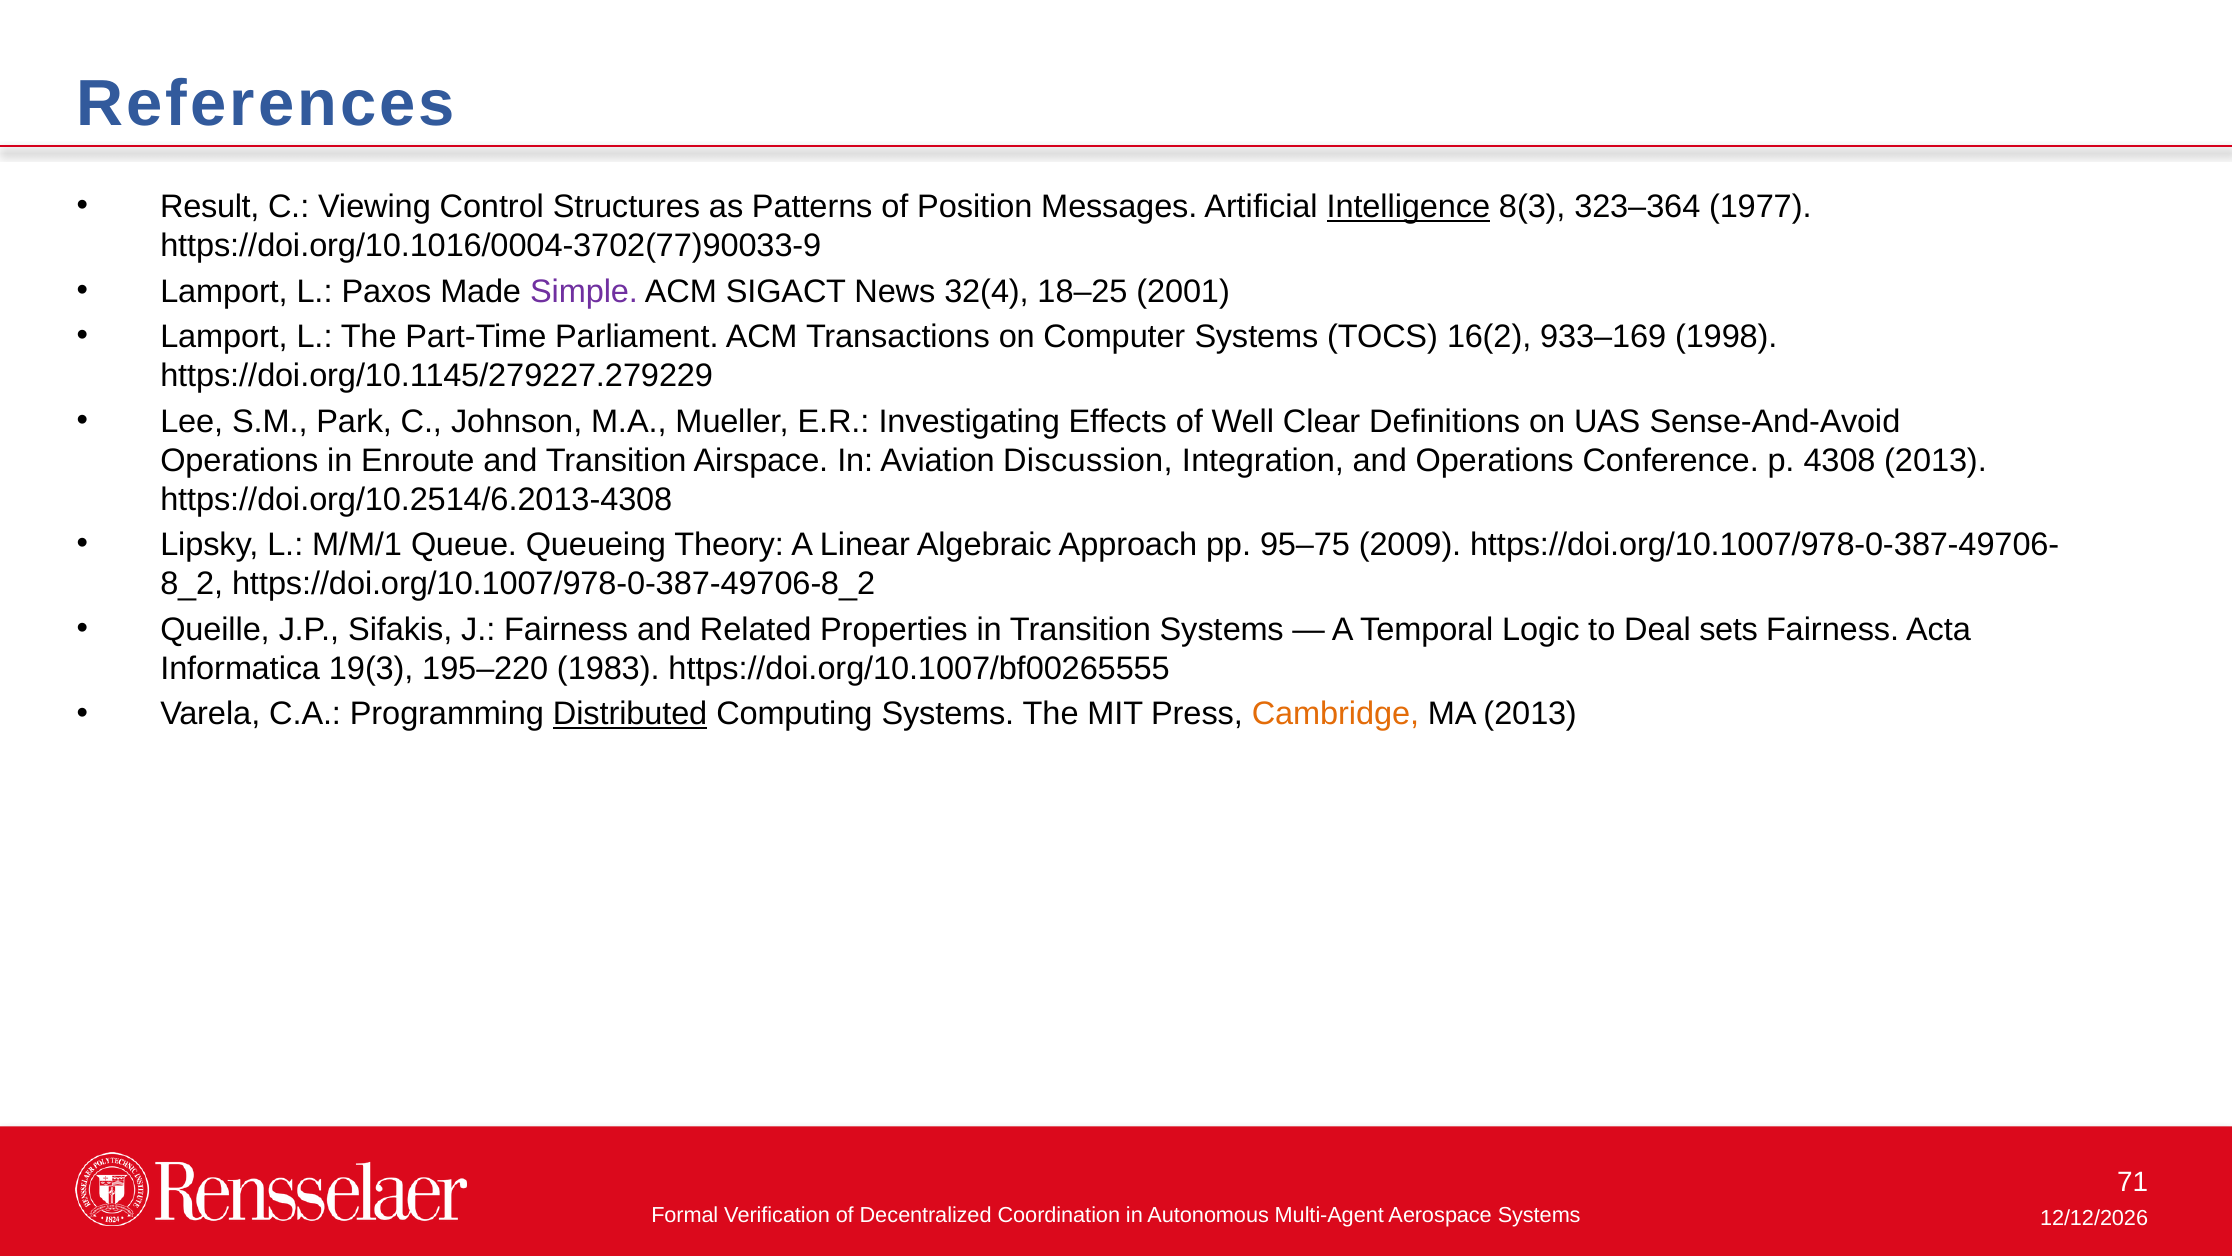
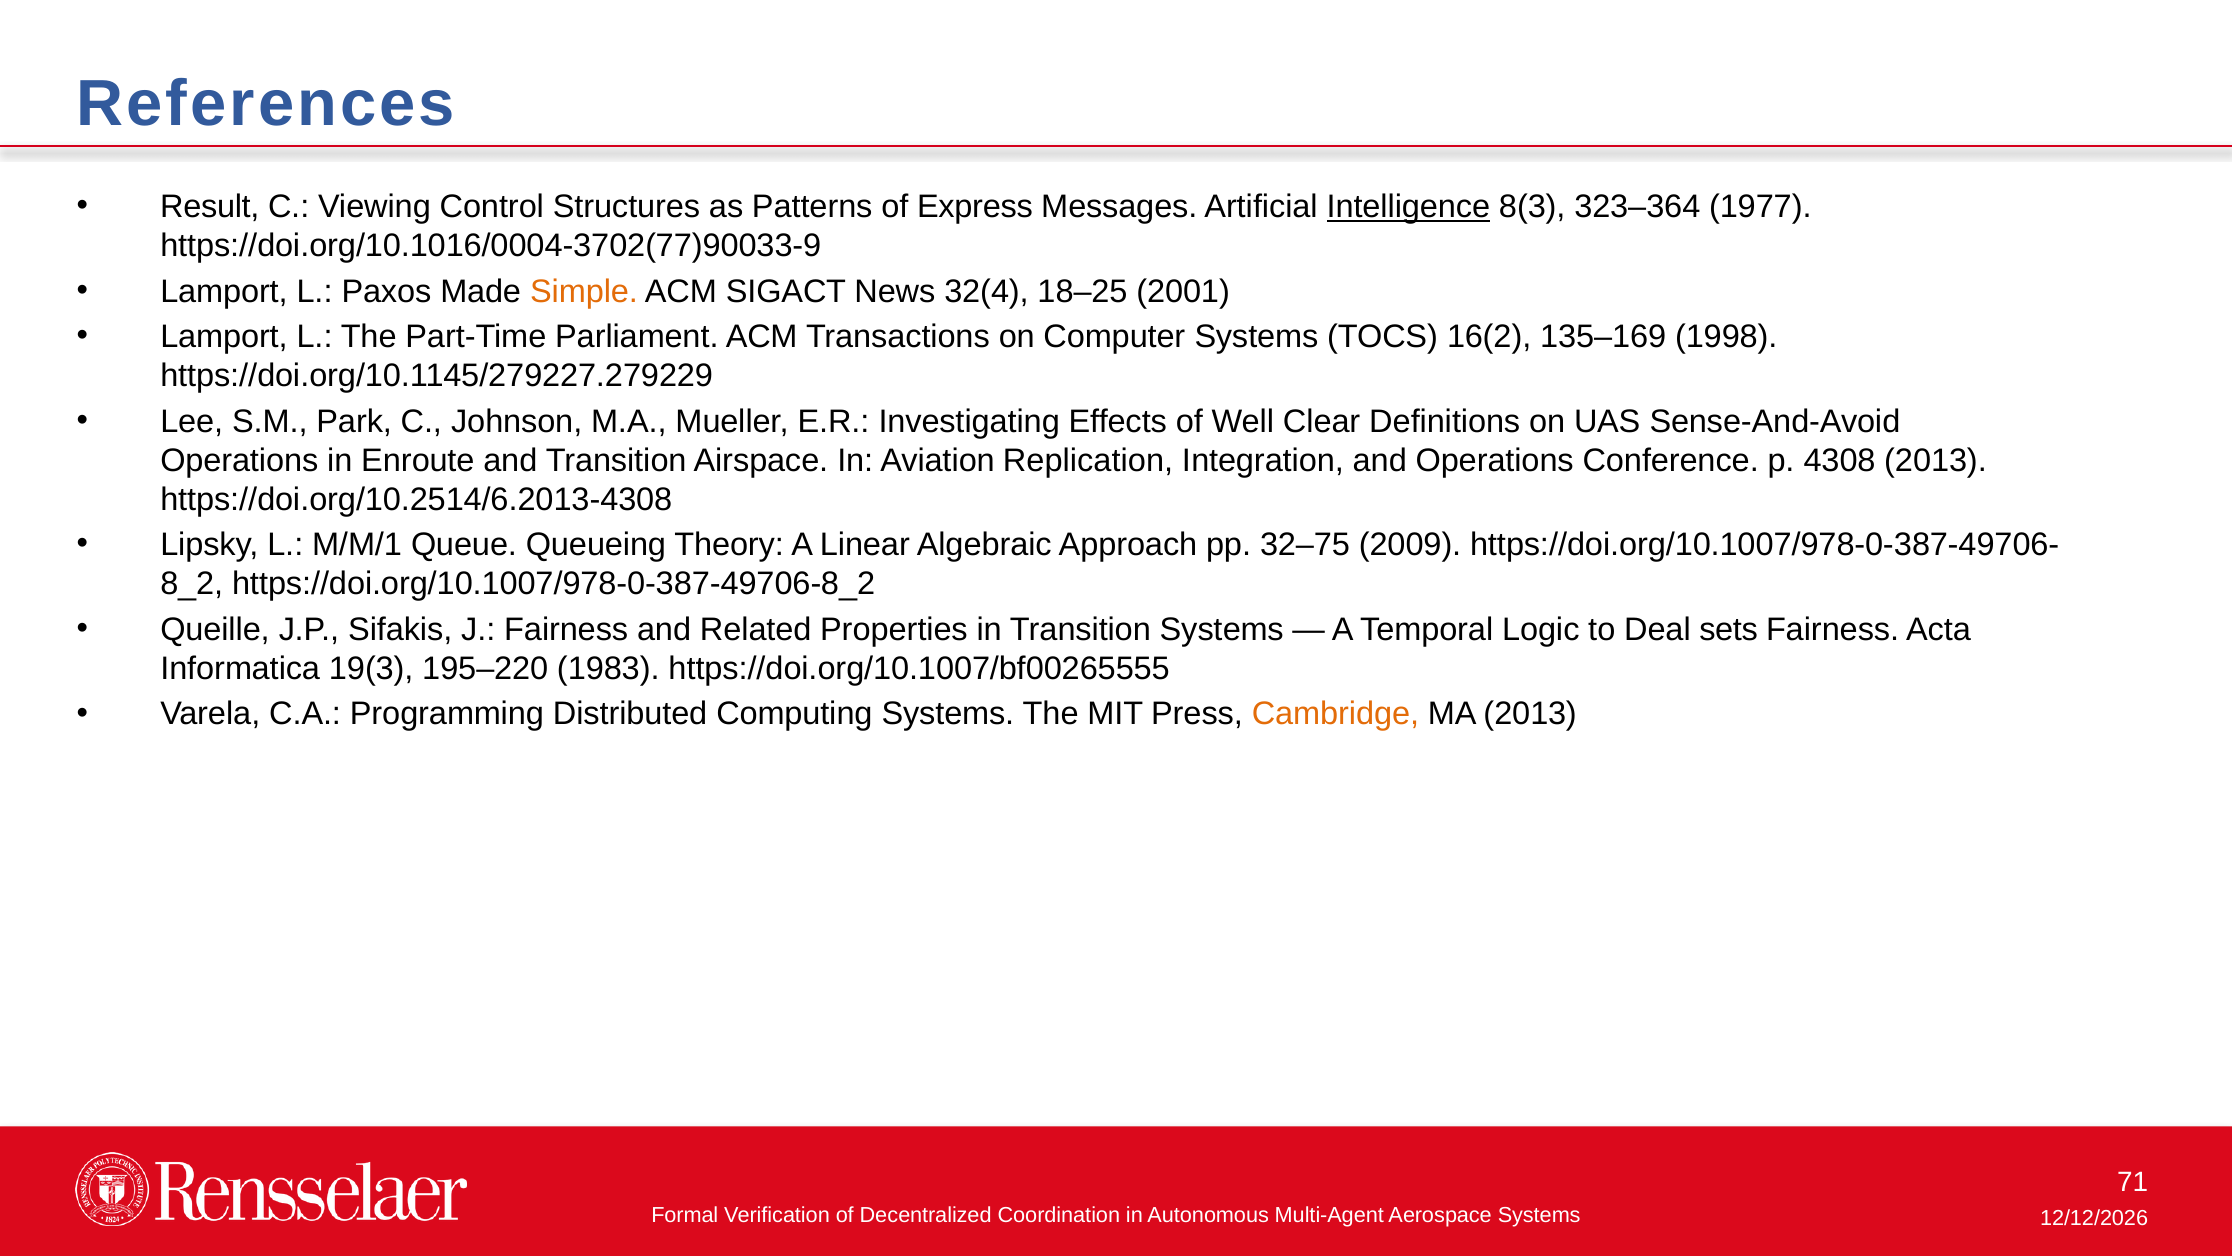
Position: Position -> Express
Simple colour: purple -> orange
933–169: 933–169 -> 135–169
Discussion: Discussion -> Replication
95–75: 95–75 -> 32–75
Distributed underline: present -> none
